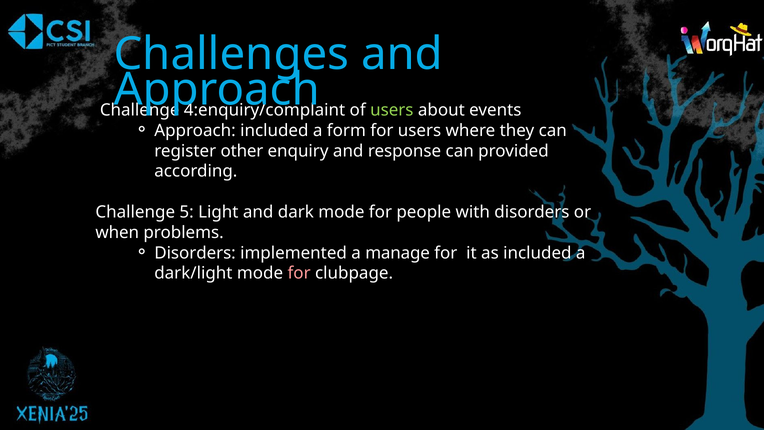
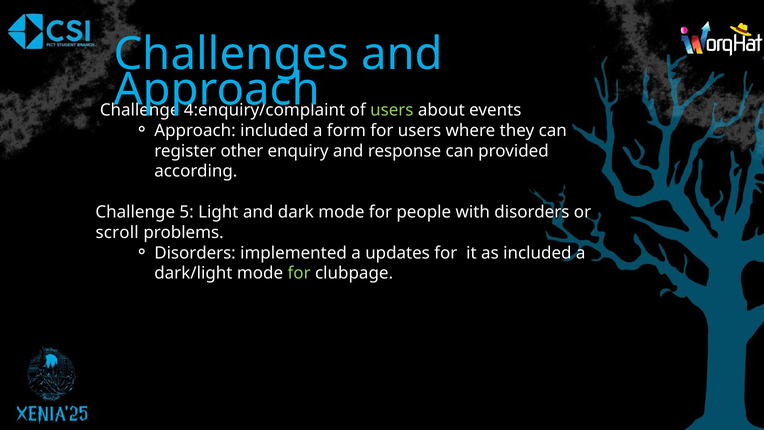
when: when -> scroll
manage: manage -> updates
for at (299, 273) colour: pink -> light green
